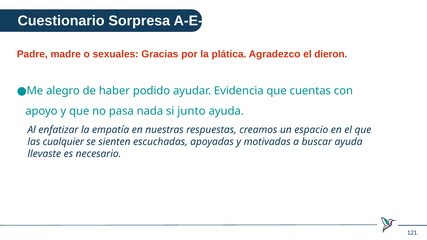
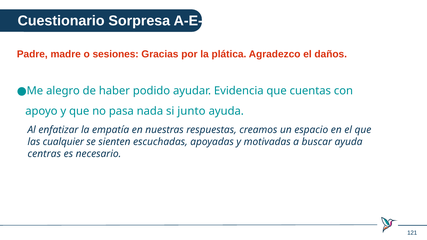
sexuales: sexuales -> sesiones
dieron: dieron -> daños
llevaste: llevaste -> centras
